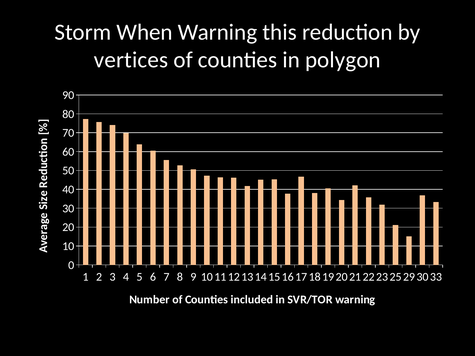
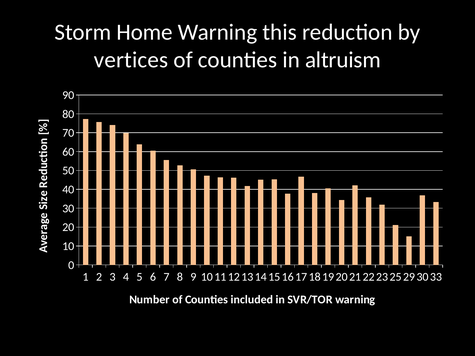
When: When -> Home
polygon: polygon -> altruism
